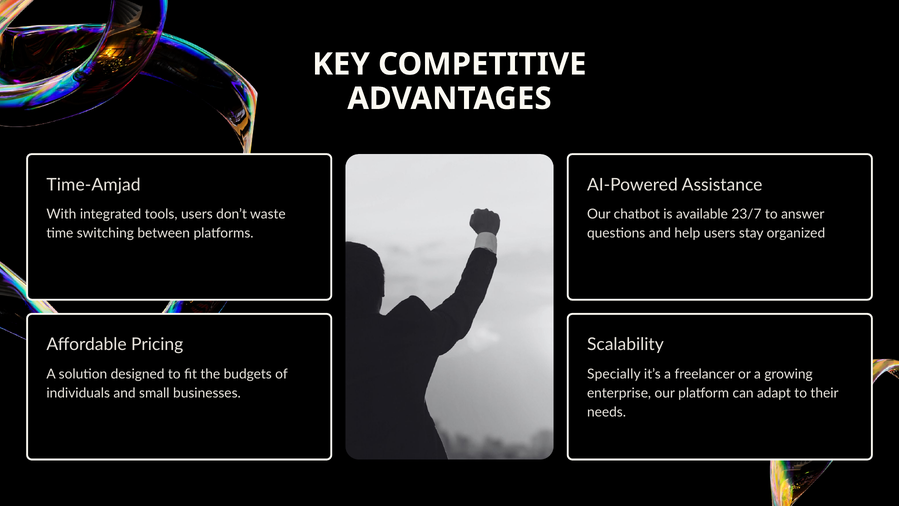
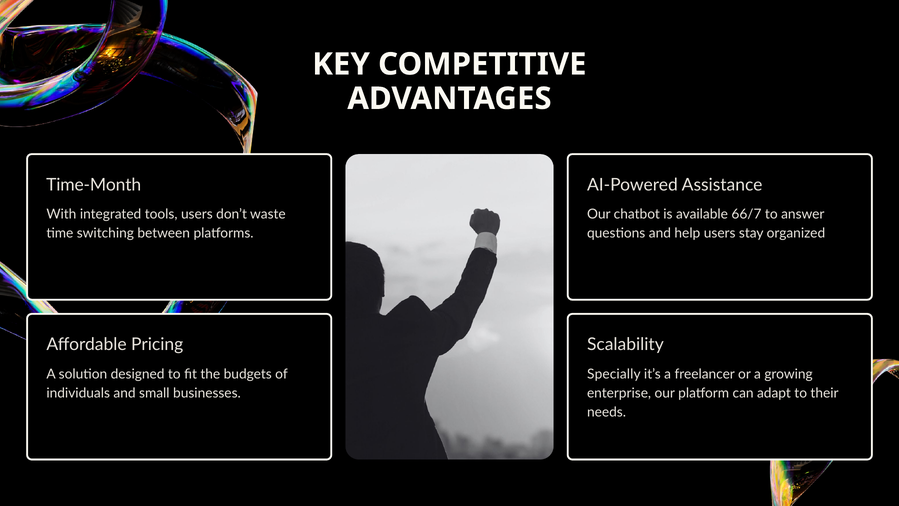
Time-Amjad: Time-Amjad -> Time-Month
23/7: 23/7 -> 66/7
